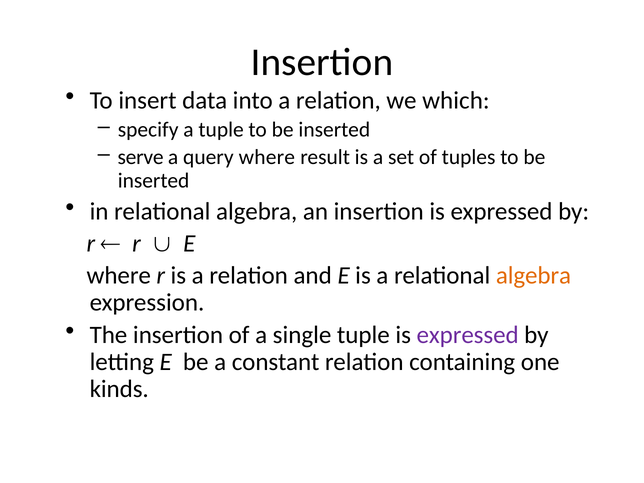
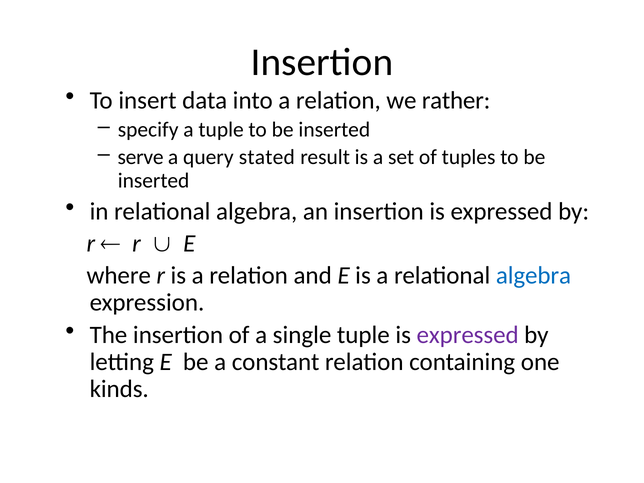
which: which -> rather
query where: where -> stated
algebra at (534, 276) colour: orange -> blue
